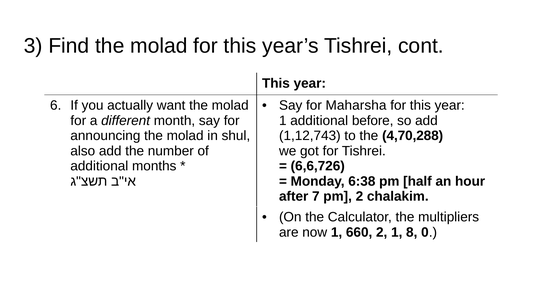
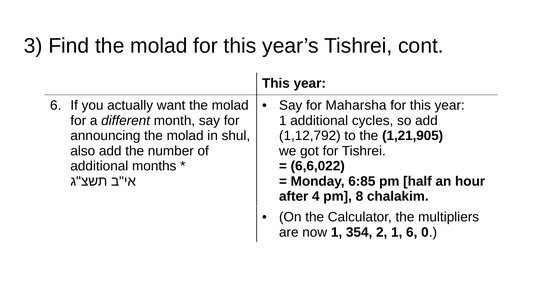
before: before -> cycles
1,12,743: 1,12,743 -> 1,12,792
4,70,288: 4,70,288 -> 1,21,905
6,6,726: 6,6,726 -> 6,6,022
6:38: 6:38 -> 6:85
7: 7 -> 4
pm 2: 2 -> 8
660: 660 -> 354
1 8: 8 -> 6
